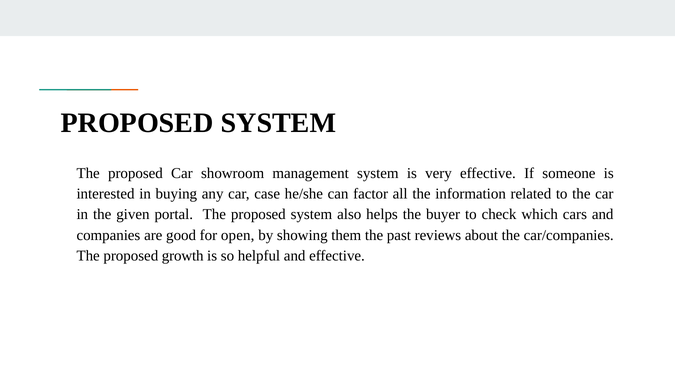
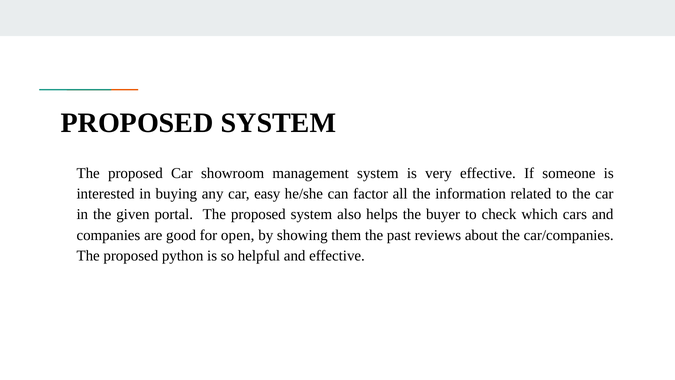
case: case -> easy
growth: growth -> python
